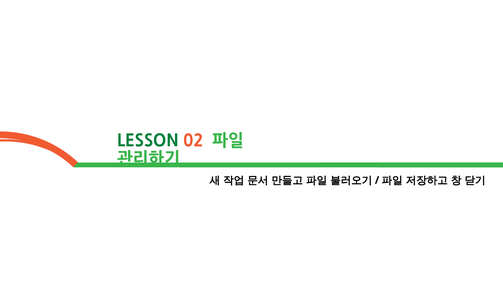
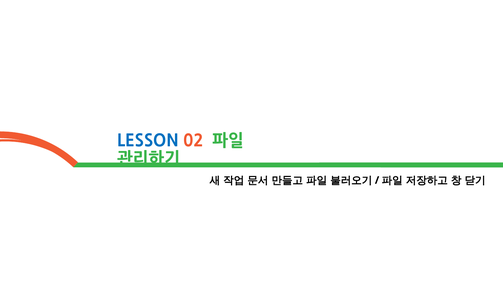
LESSON colour: green -> blue
